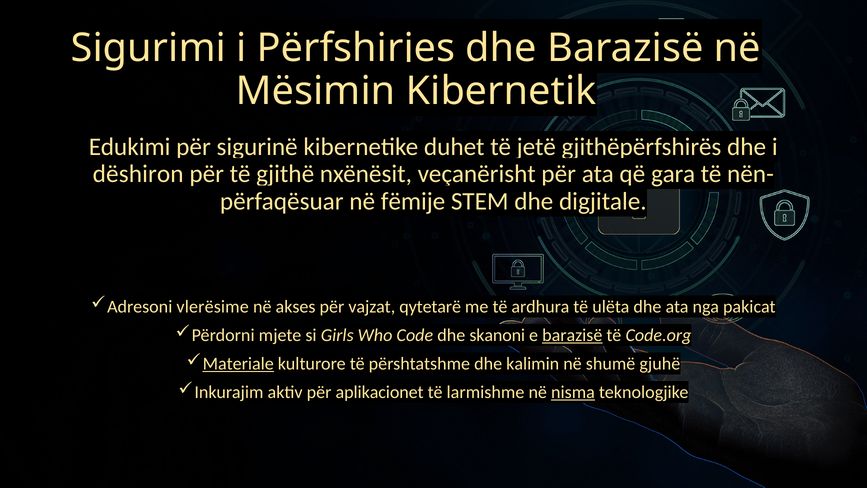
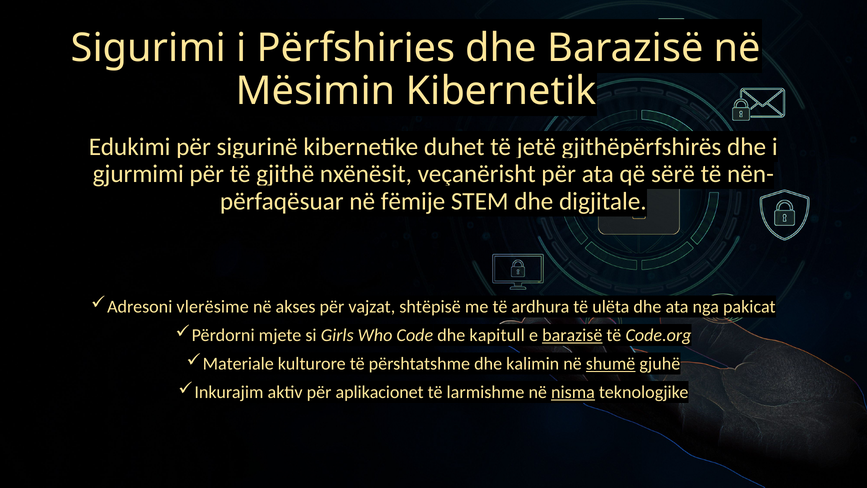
dëshiron: dëshiron -> gjurmimi
gara: gara -> sërë
qytetarë: qytetarë -> shtëpisë
skanoni: skanoni -> kapitull
Materiale underline: present -> none
shumë underline: none -> present
